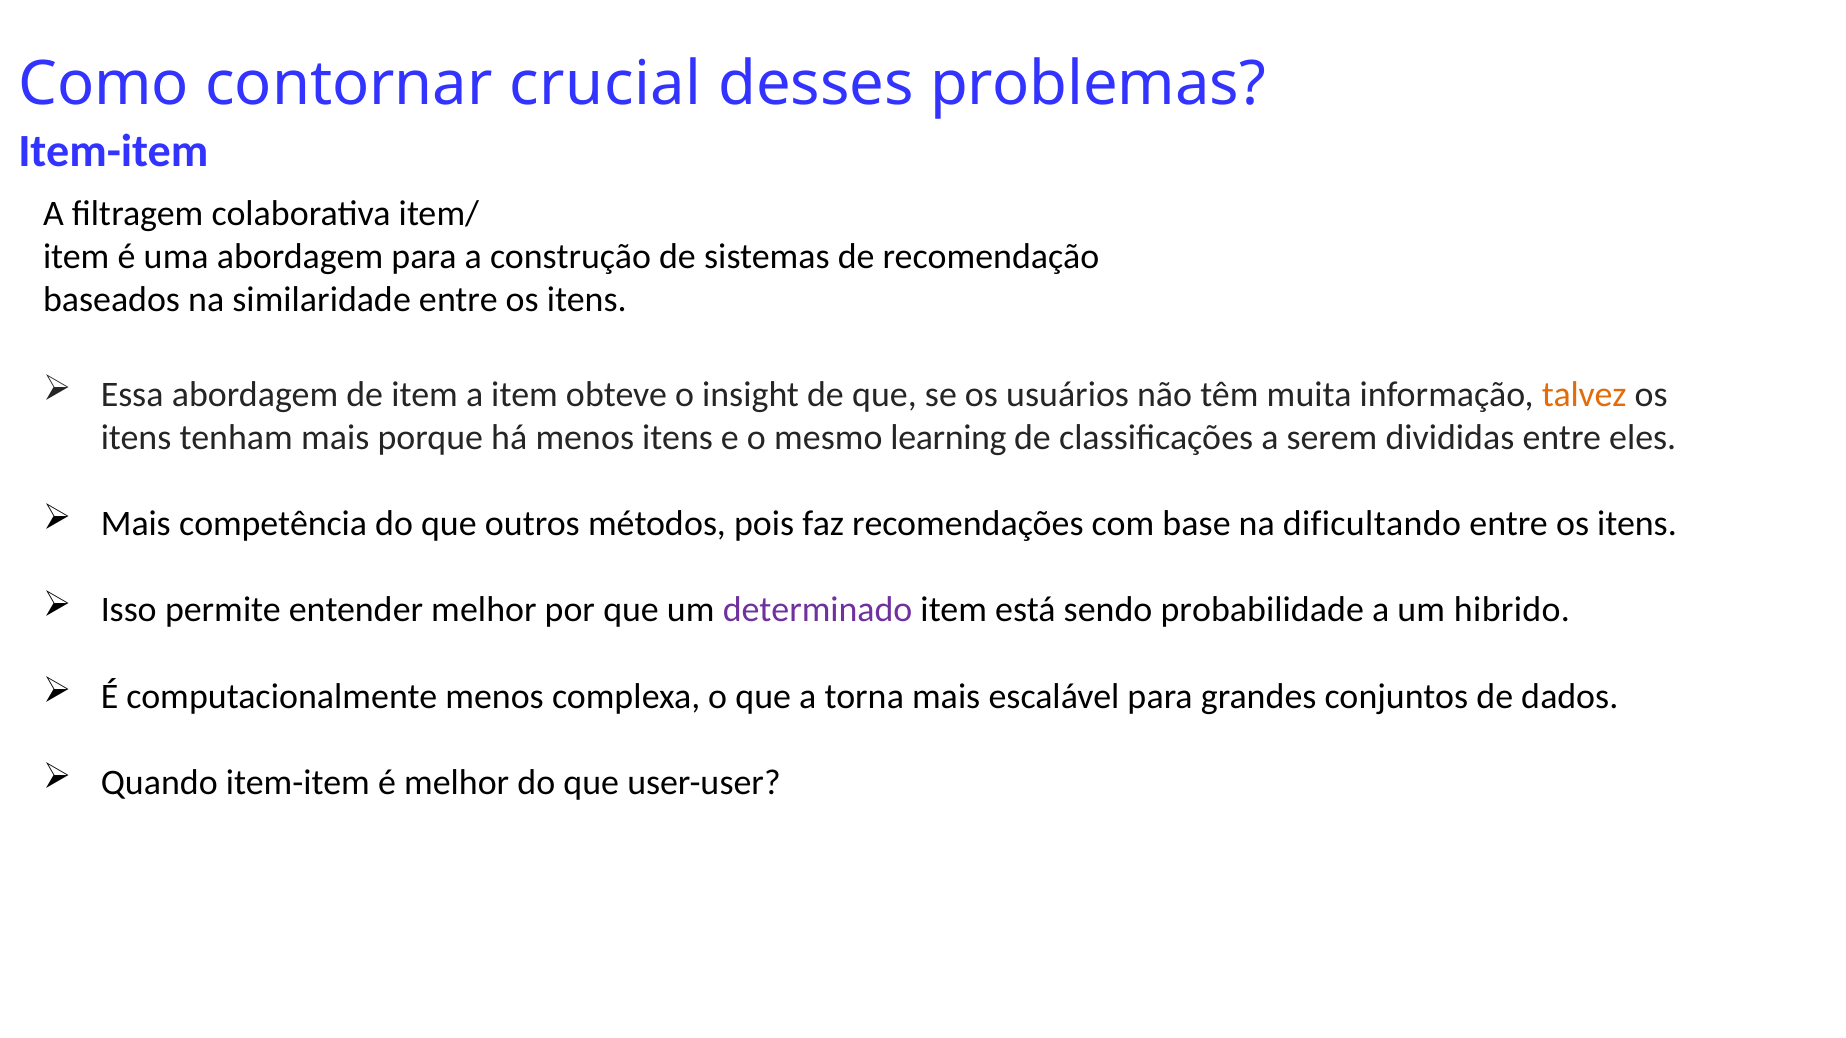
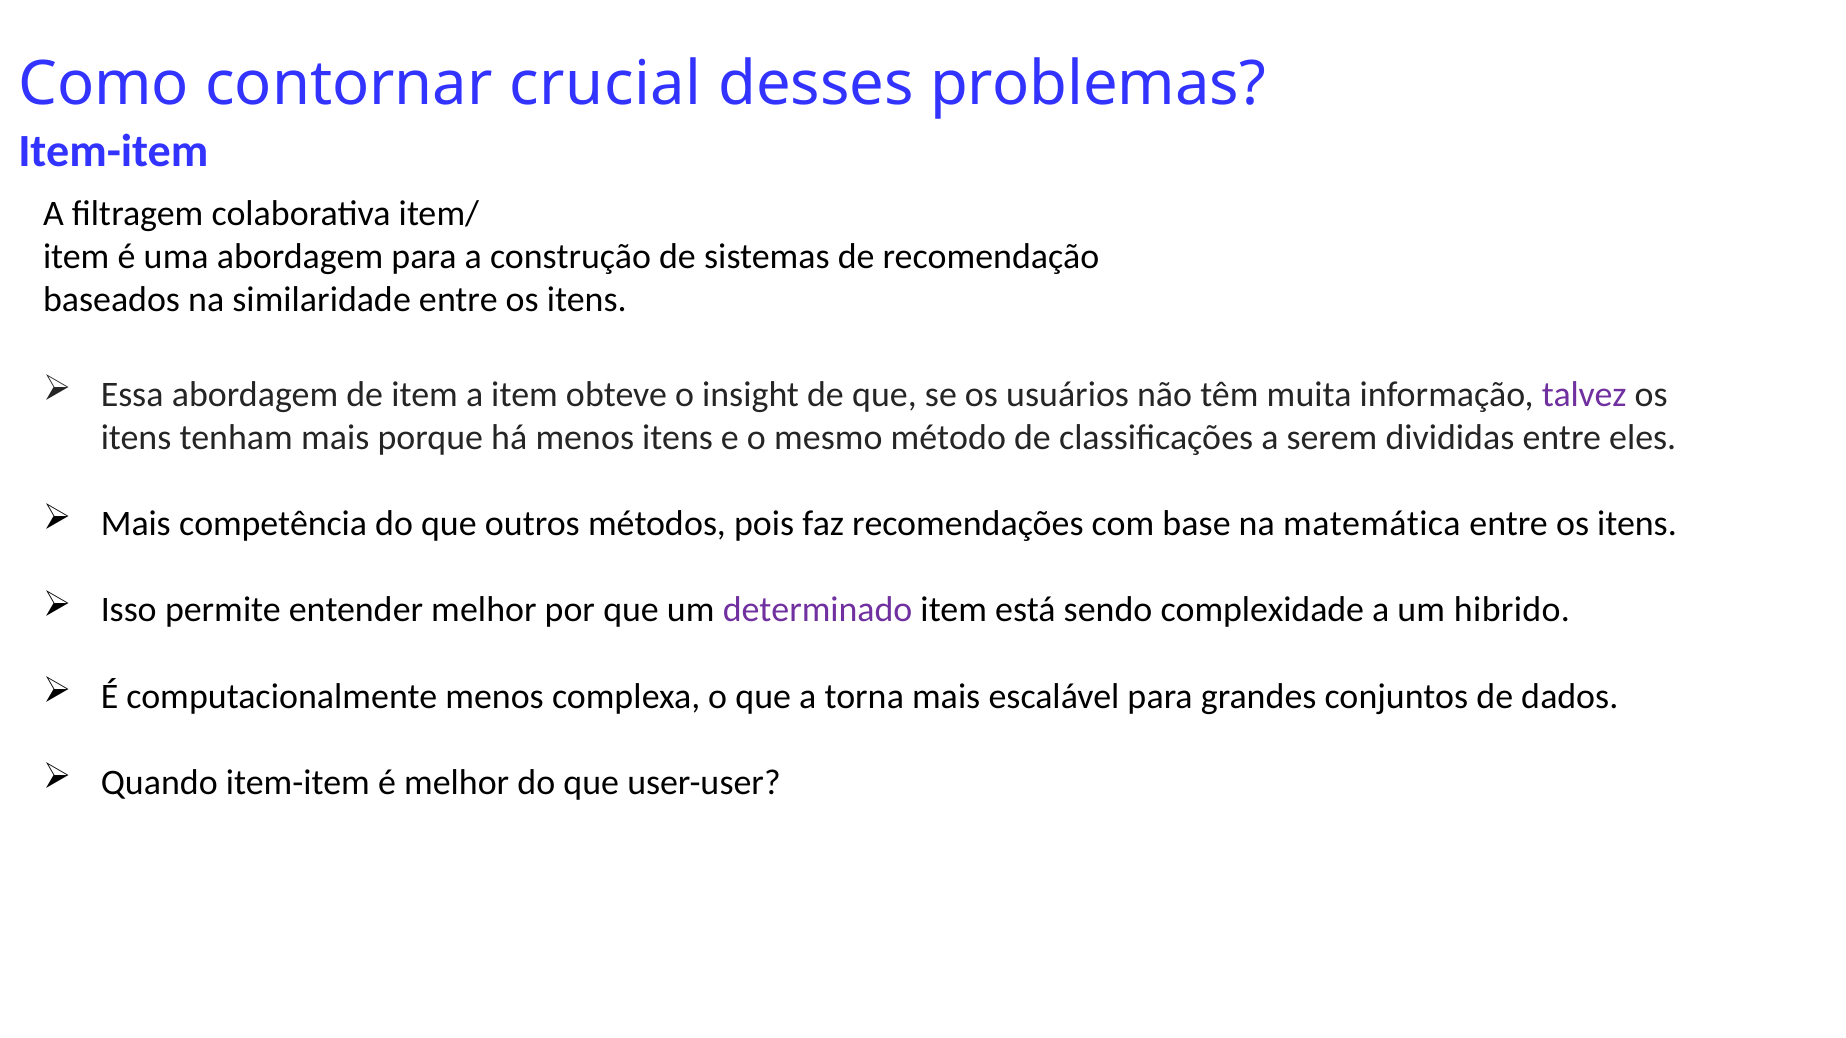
talvez colour: orange -> purple
learning: learning -> método
dificultando: dificultando -> matemática
probabilidade: probabilidade -> complexidade
